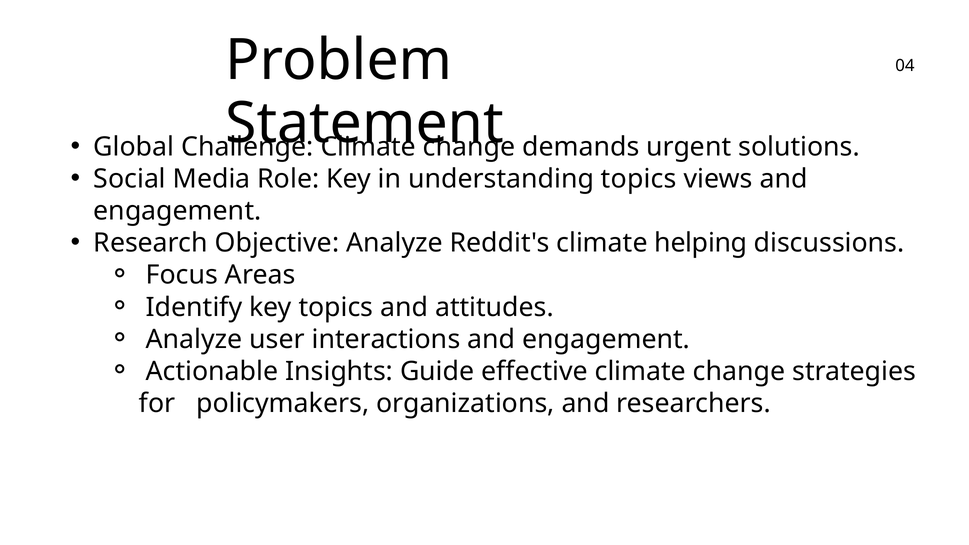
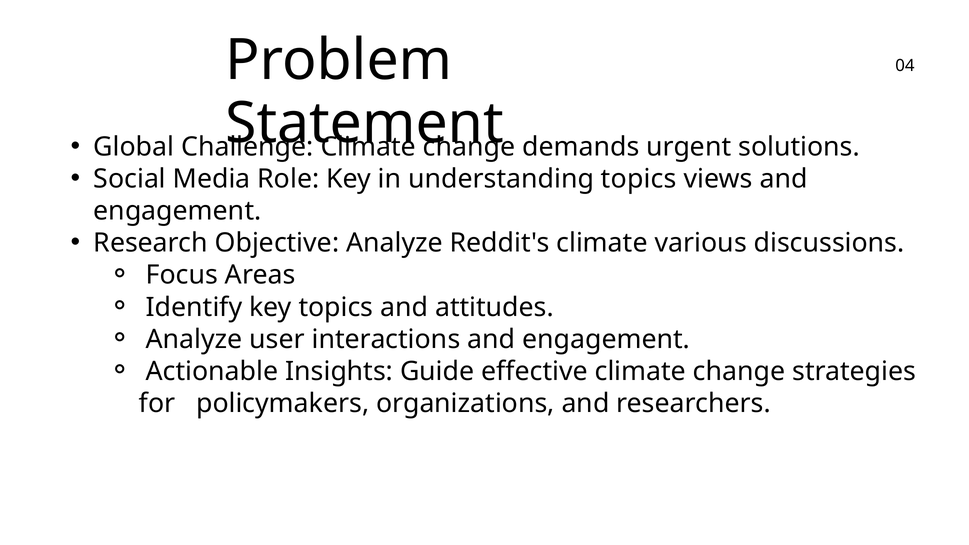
helping: helping -> various
